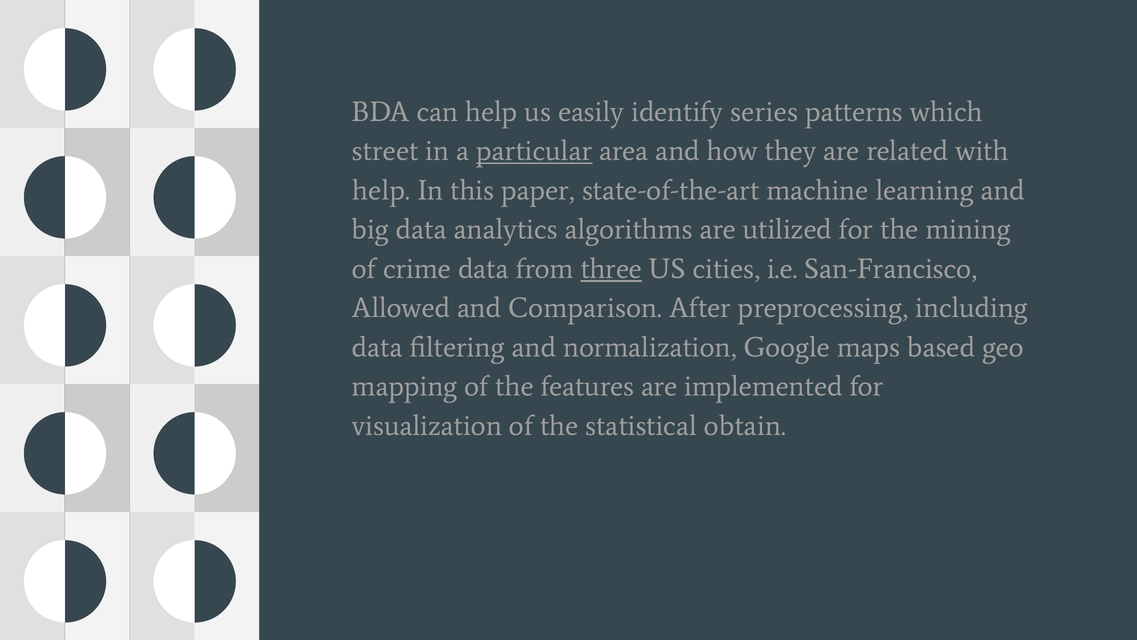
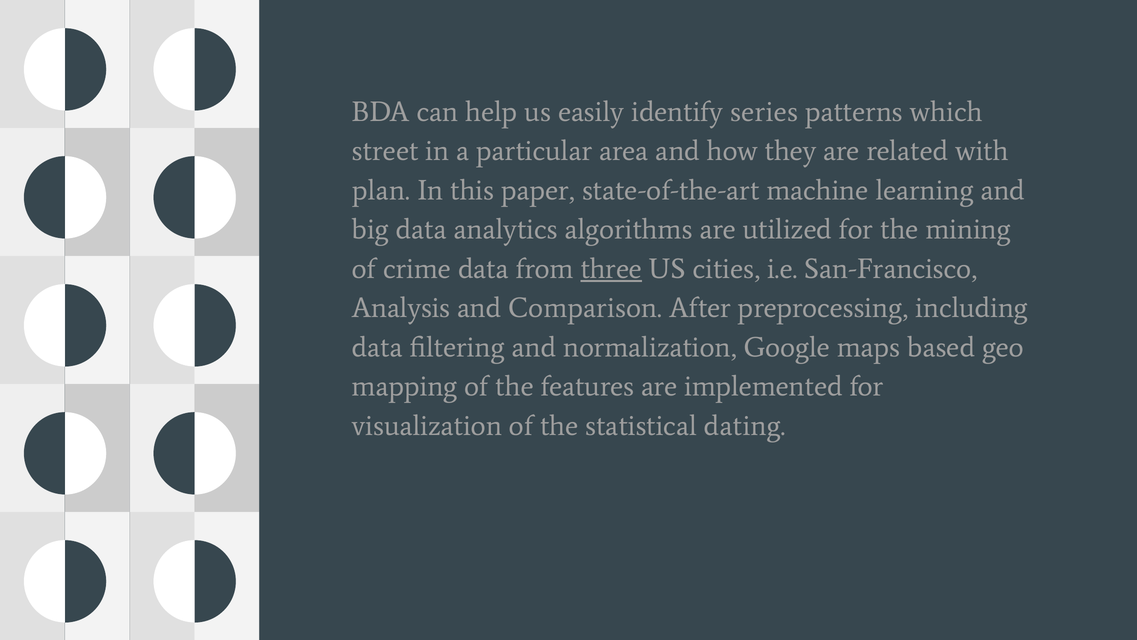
particular underline: present -> none
help at (381, 190): help -> plan
Allowed: Allowed -> Analysis
obtain: obtain -> dating
